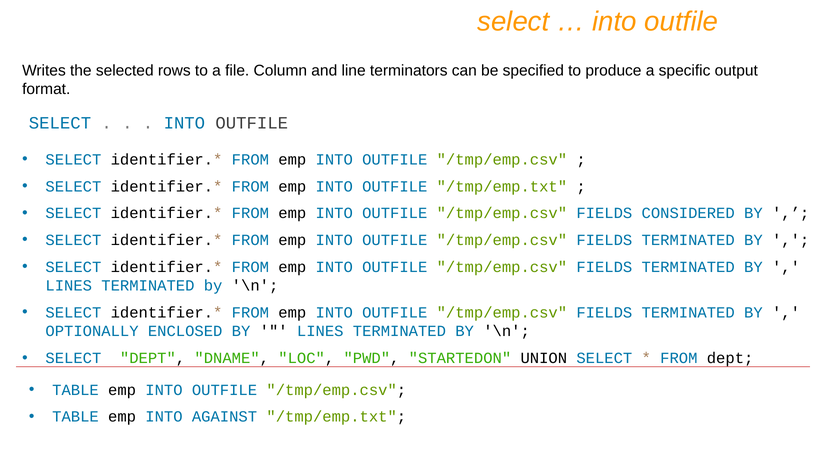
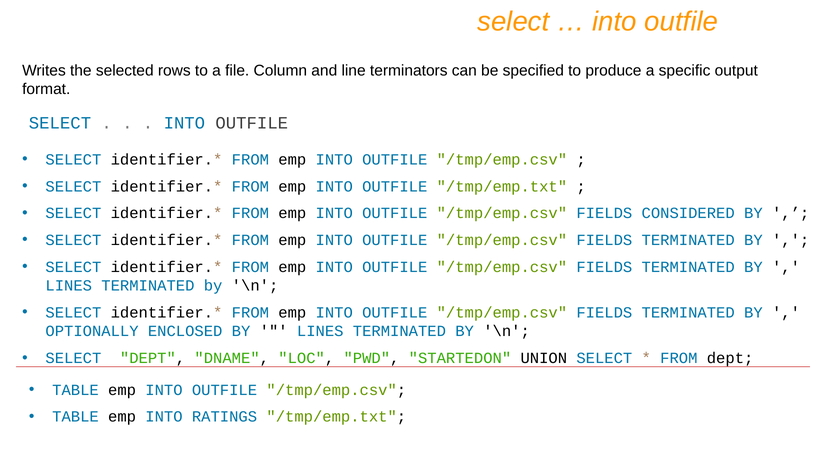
AGAINST: AGAINST -> RATINGS
